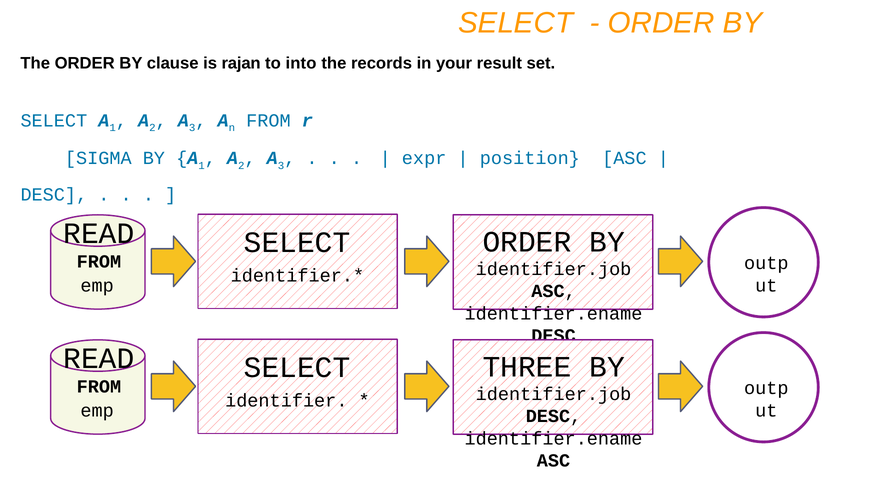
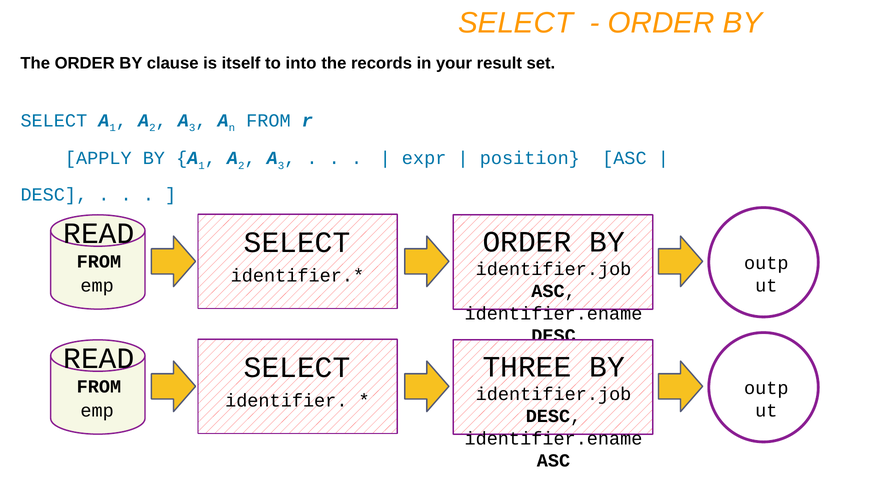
rajan: rajan -> itself
SIGMA: SIGMA -> APPLY
